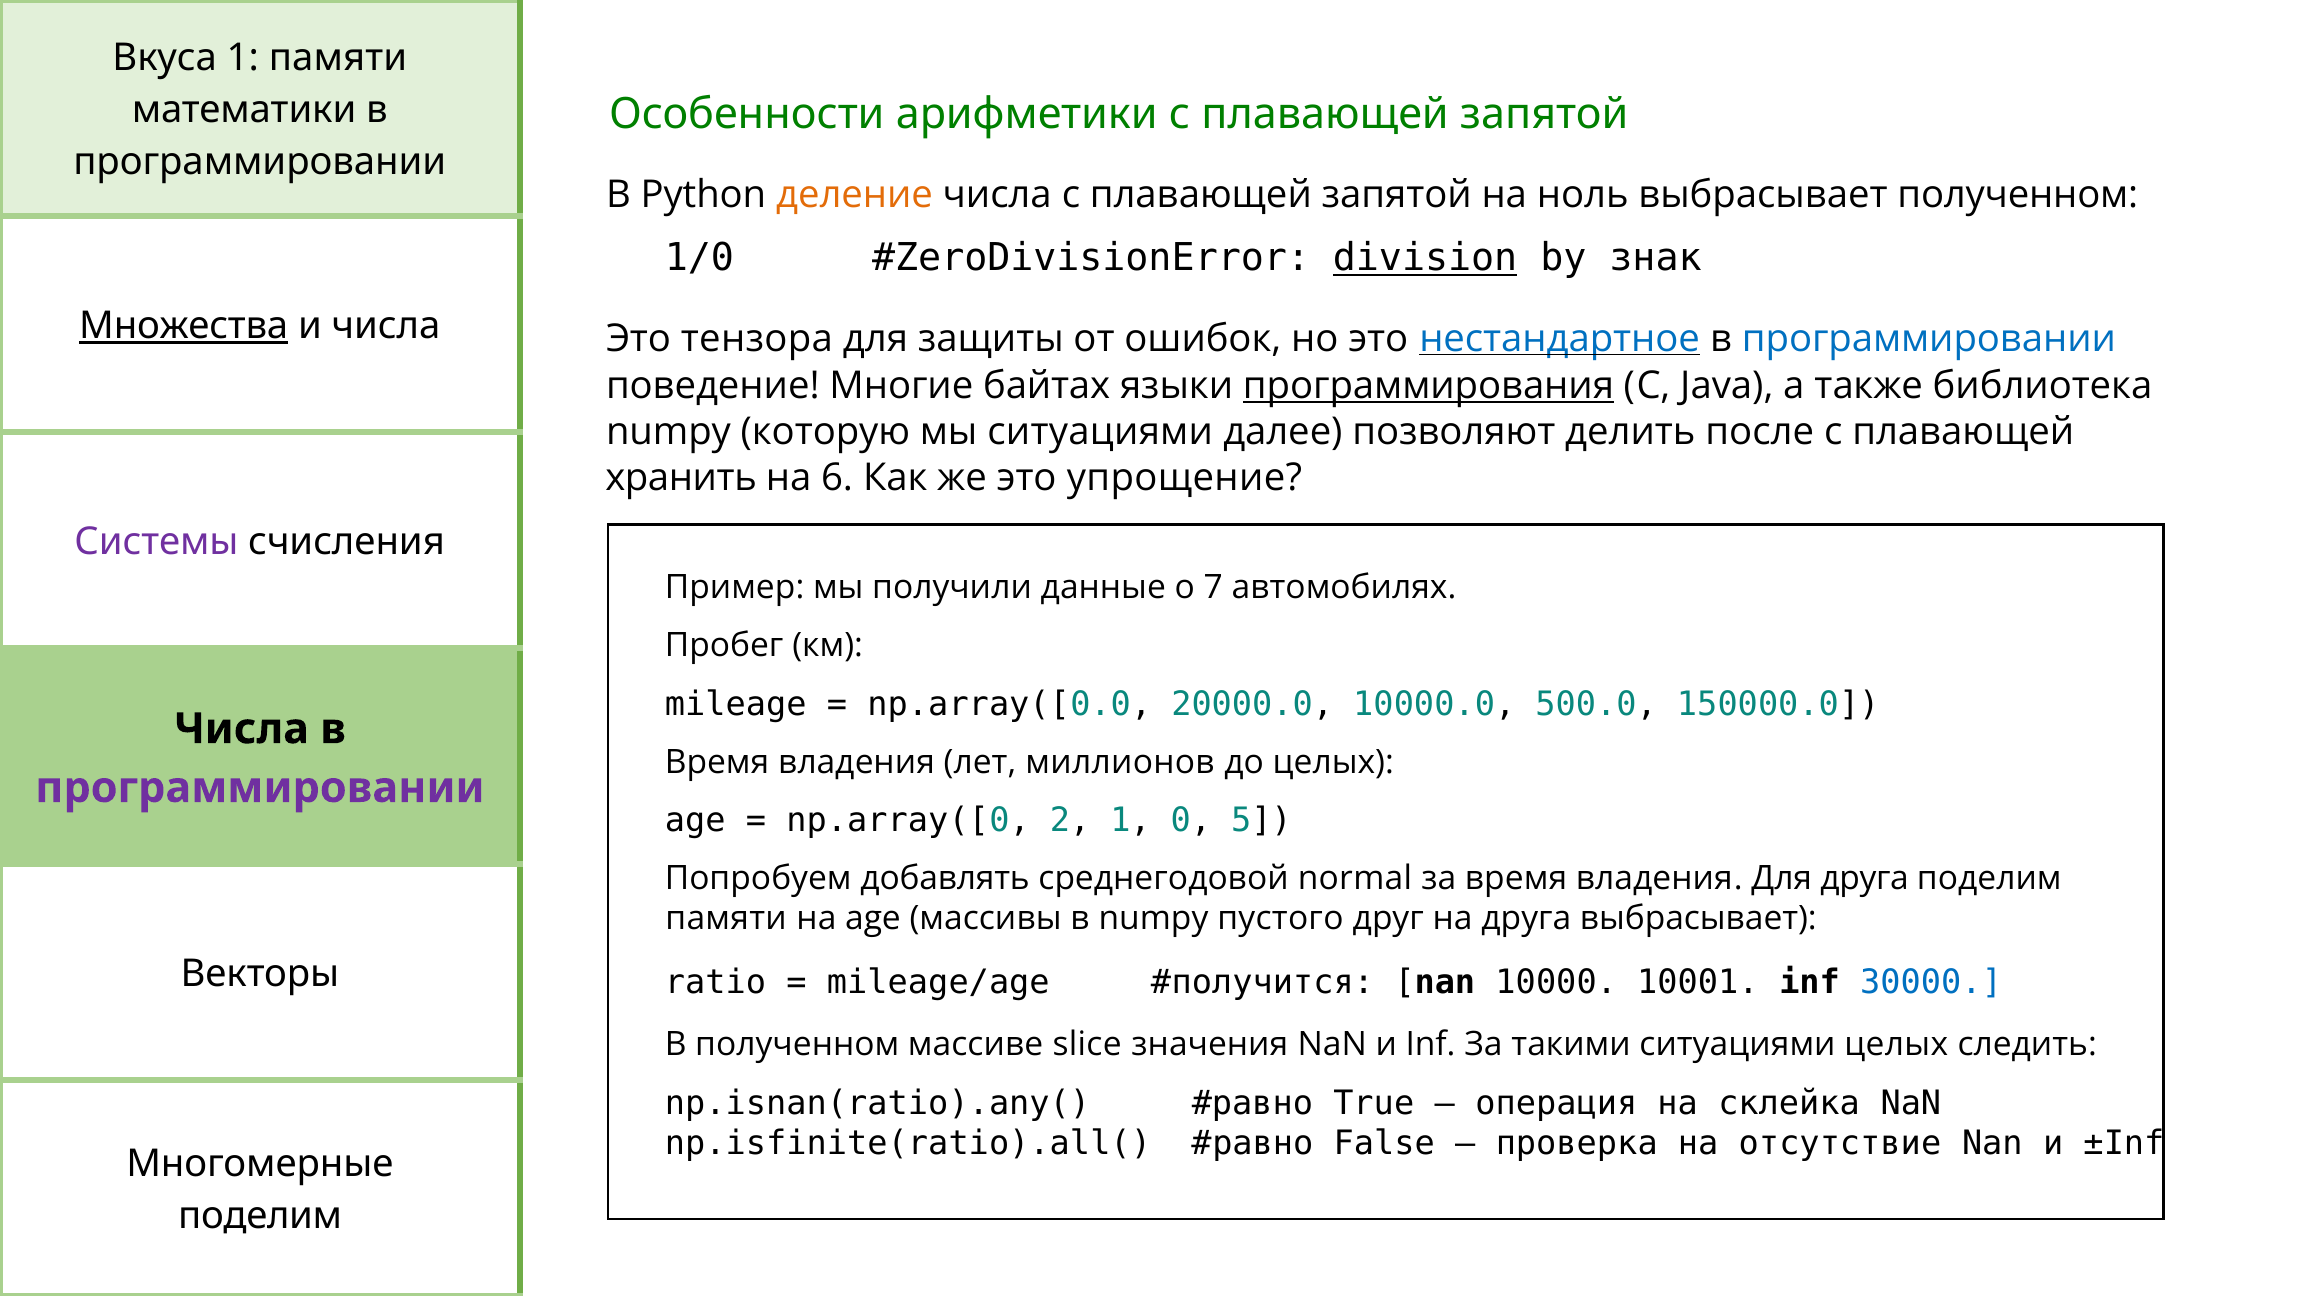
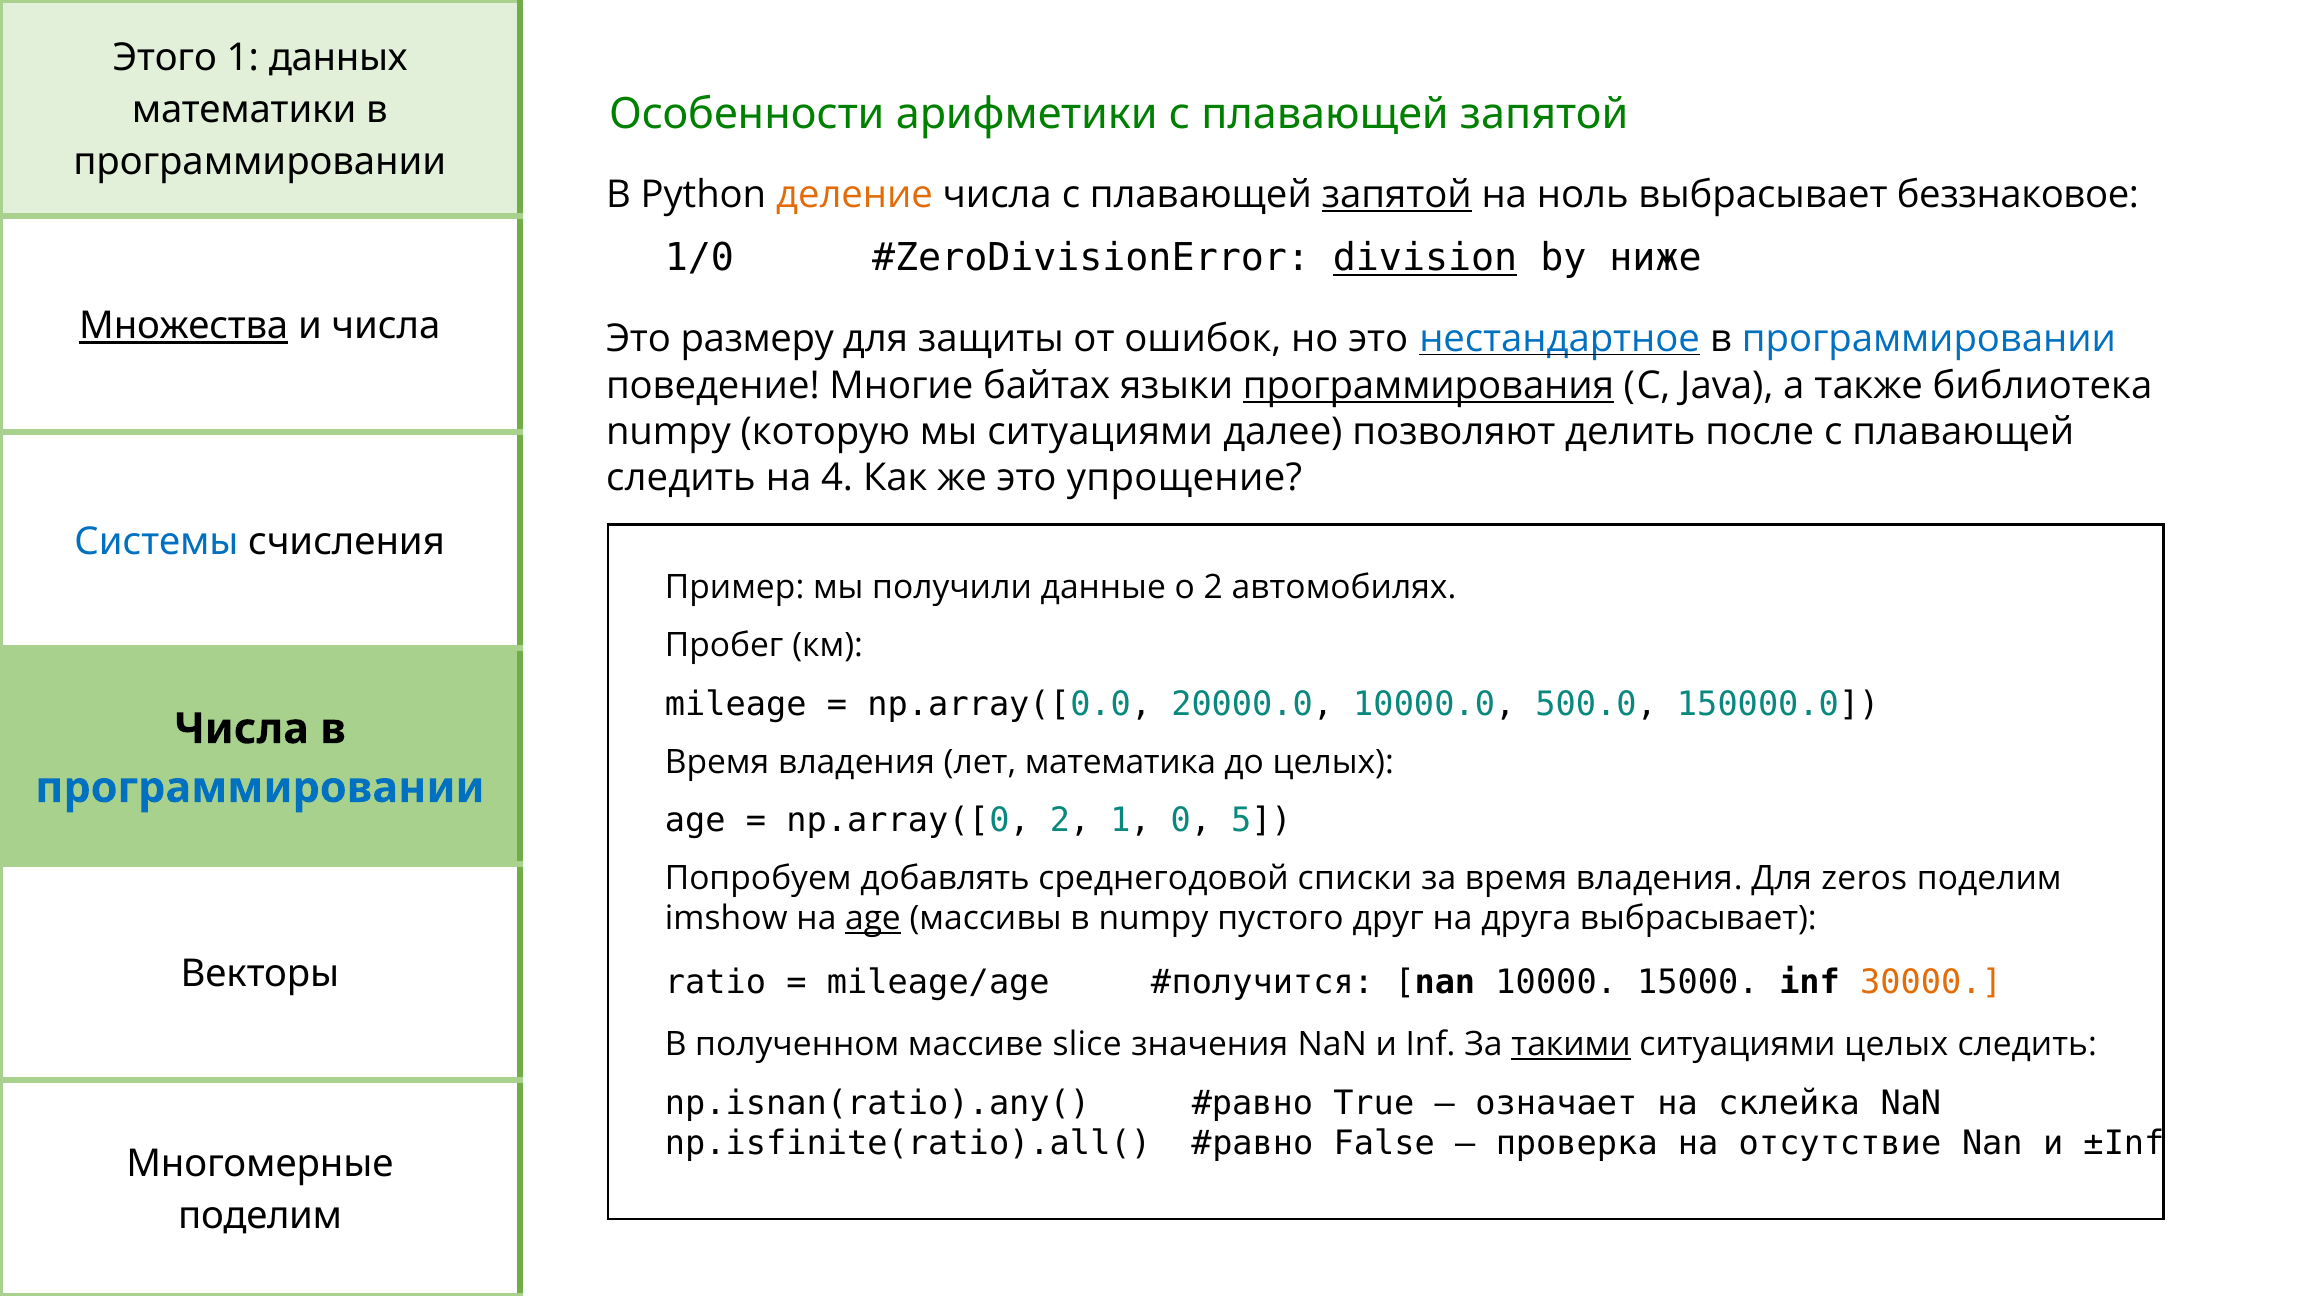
Вкуса: Вкуса -> Этого
1 памяти: памяти -> данных
запятой at (1397, 194) underline: none -> present
выбрасывает полученном: полученном -> беззнаковое
знак: знак -> ниже
тензора: тензора -> размеру
хранить at (681, 477): хранить -> следить
6: 6 -> 4
Системы colour: purple -> blue
о 7: 7 -> 2
миллионов: миллионов -> математика
программировании at (260, 787) colour: purple -> blue
normal: normal -> списки
Для друга: друга -> zeros
памяти at (726, 918): памяти -> imshow
age at (873, 918) underline: none -> present
10001: 10001 -> 15000
30000 colour: blue -> orange
такими underline: none -> present
операция: операция -> означает
